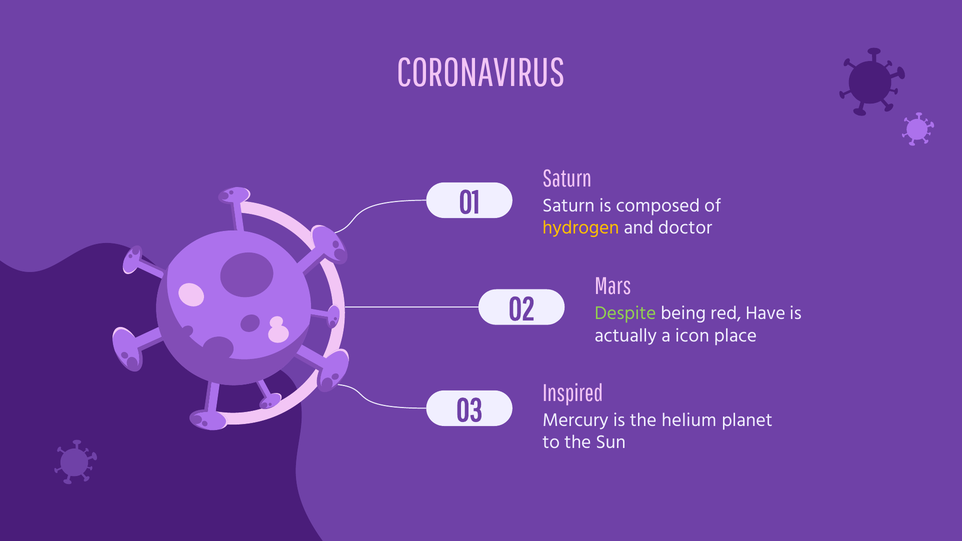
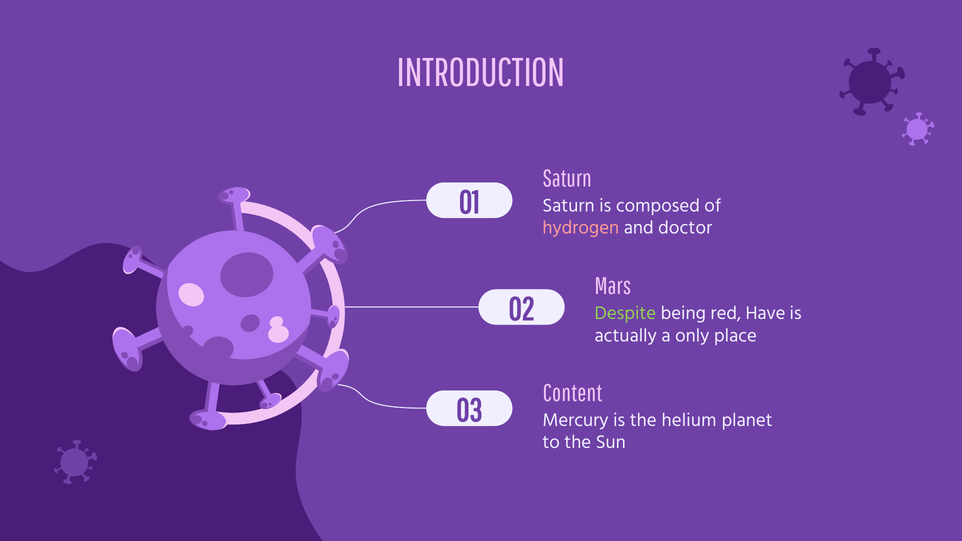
CORONAVIRUS: CORONAVIRUS -> INTRODUCTION
hydrogen colour: yellow -> pink
icon: icon -> only
Inspired: Inspired -> Content
